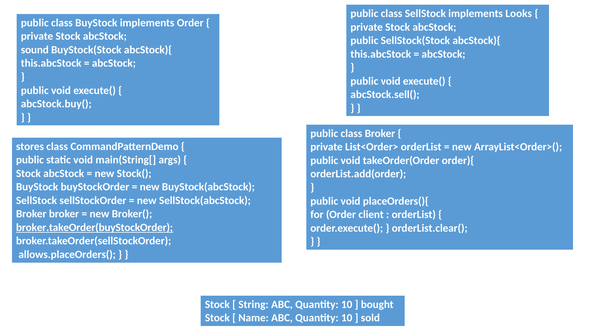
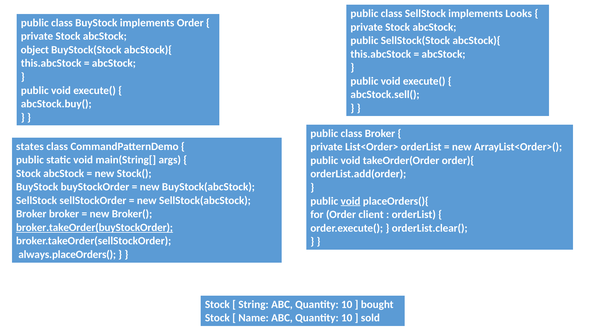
sound: sound -> object
stores: stores -> states
void at (351, 201) underline: none -> present
allows.placeOrders(: allows.placeOrders( -> always.placeOrders(
